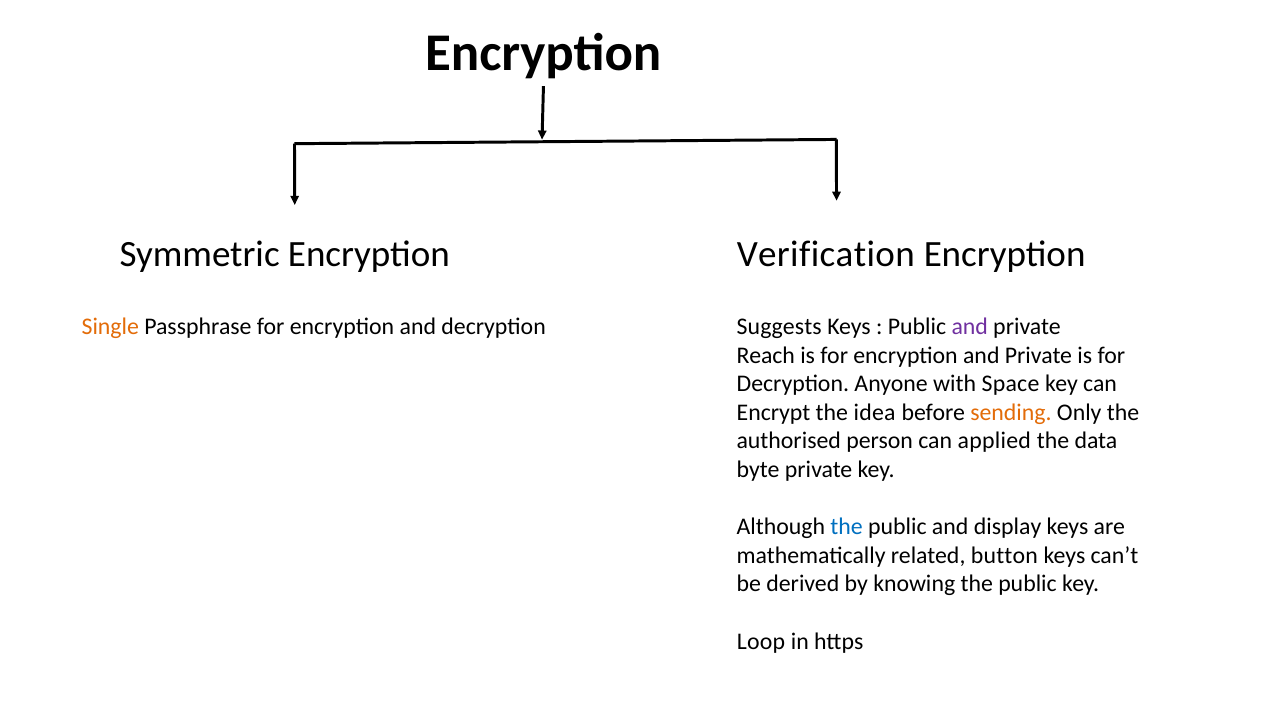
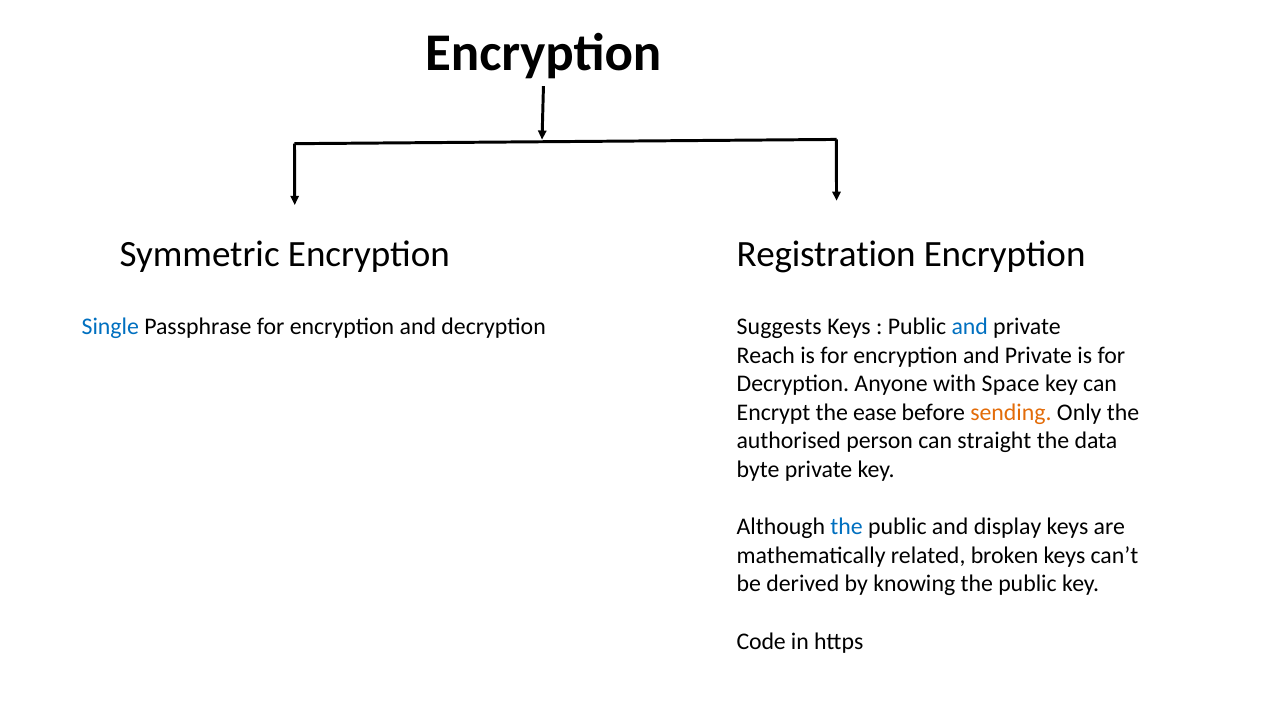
Verification: Verification -> Registration
Single colour: orange -> blue
and at (970, 327) colour: purple -> blue
idea: idea -> ease
applied: applied -> straight
button: button -> broken
Loop: Loop -> Code
